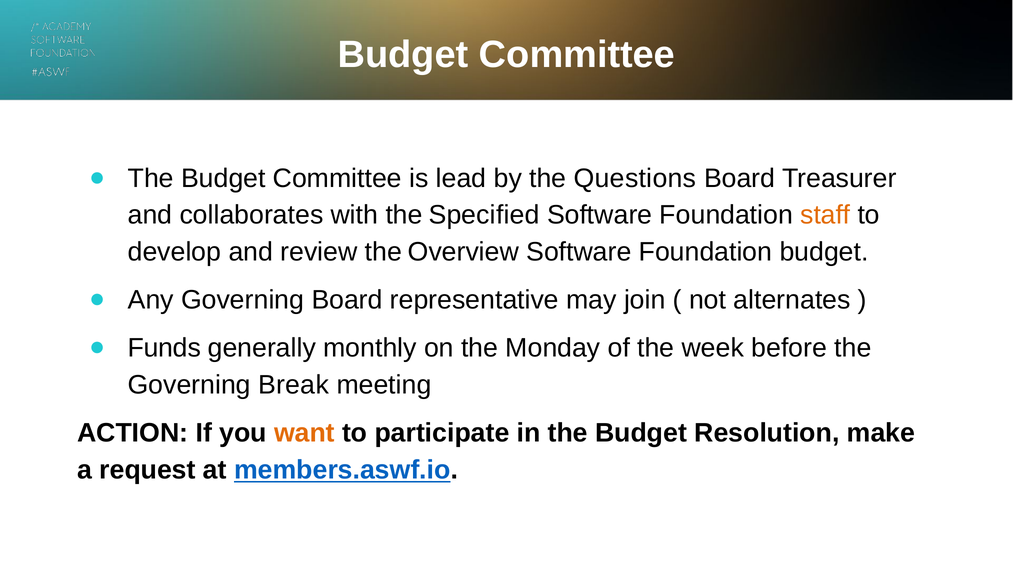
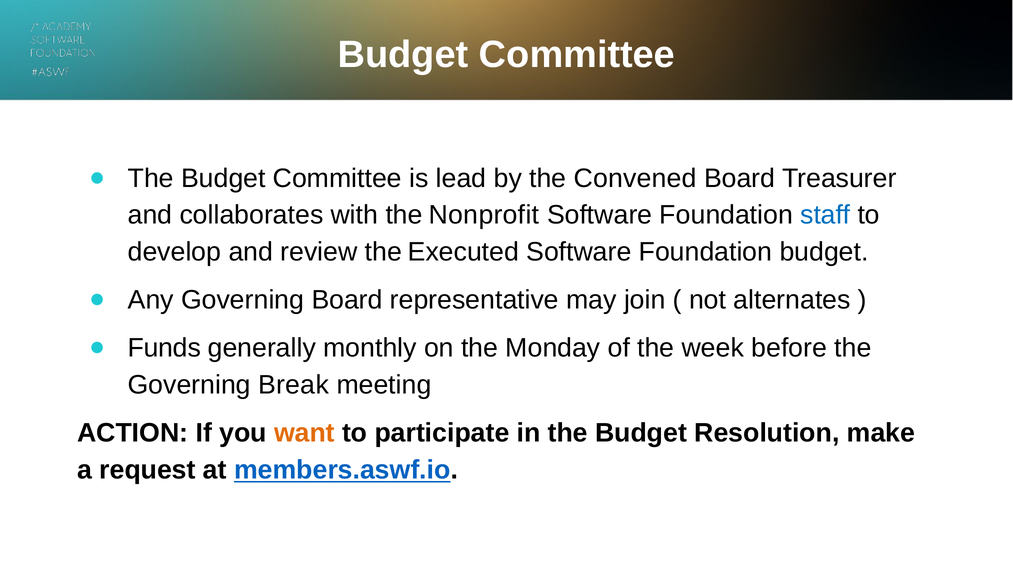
Questions: Questions -> Convened
Specified: Specified -> Nonprofit
staff colour: orange -> blue
Overview: Overview -> Executed
